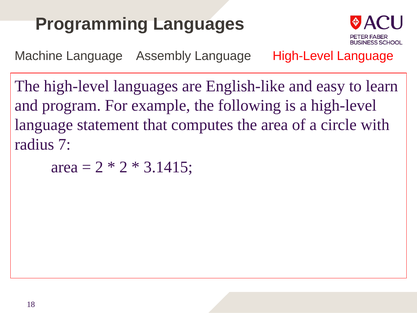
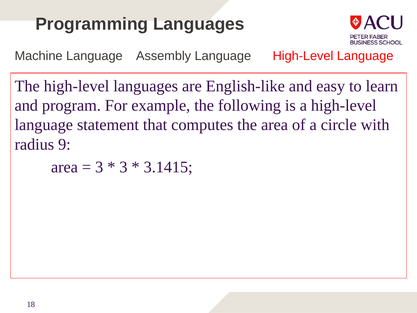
7: 7 -> 9
2 at (99, 167): 2 -> 3
2 at (123, 167): 2 -> 3
